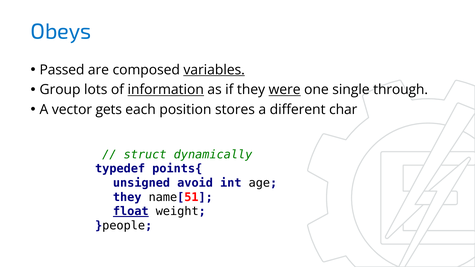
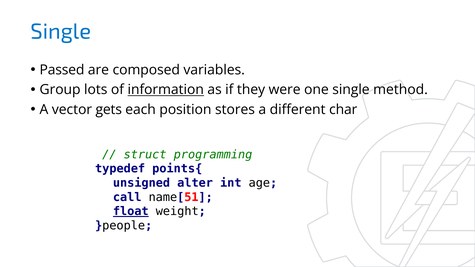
Obeys at (61, 32): Obeys -> Single
variables underline: present -> none
were underline: present -> none
through: through -> method
dynamically: dynamically -> programming
avoid: avoid -> alter
they at (127, 197): they -> call
